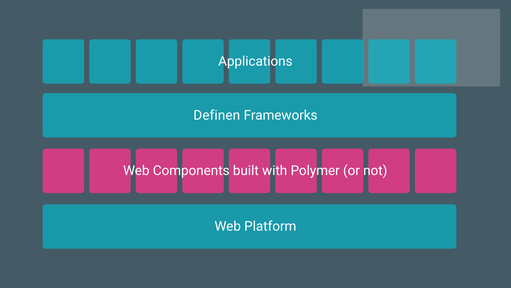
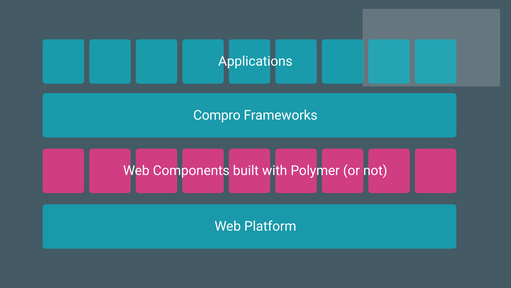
Definen: Definen -> Compro
